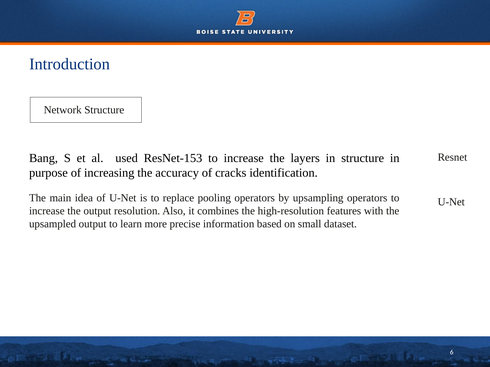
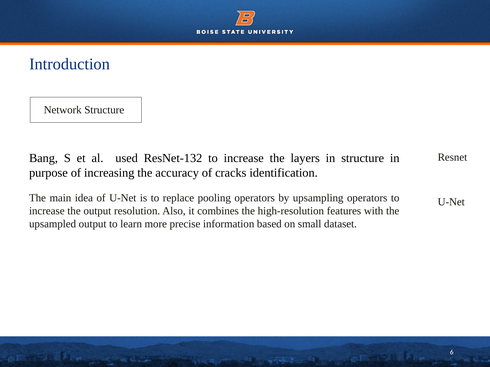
ResNet-153: ResNet-153 -> ResNet-132
